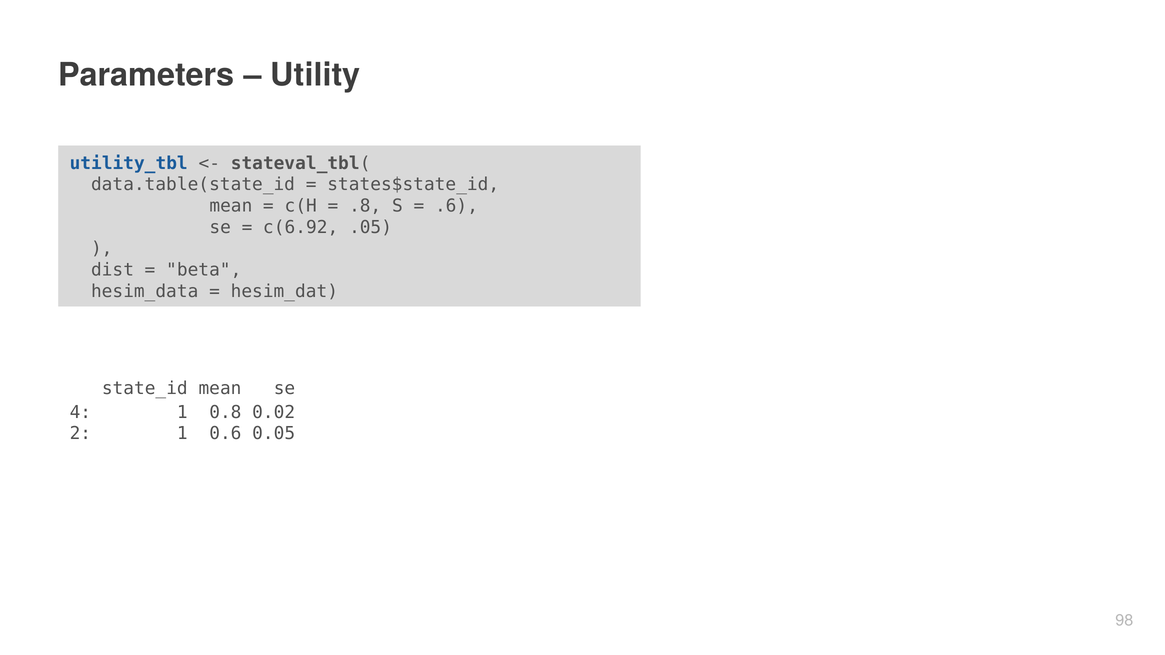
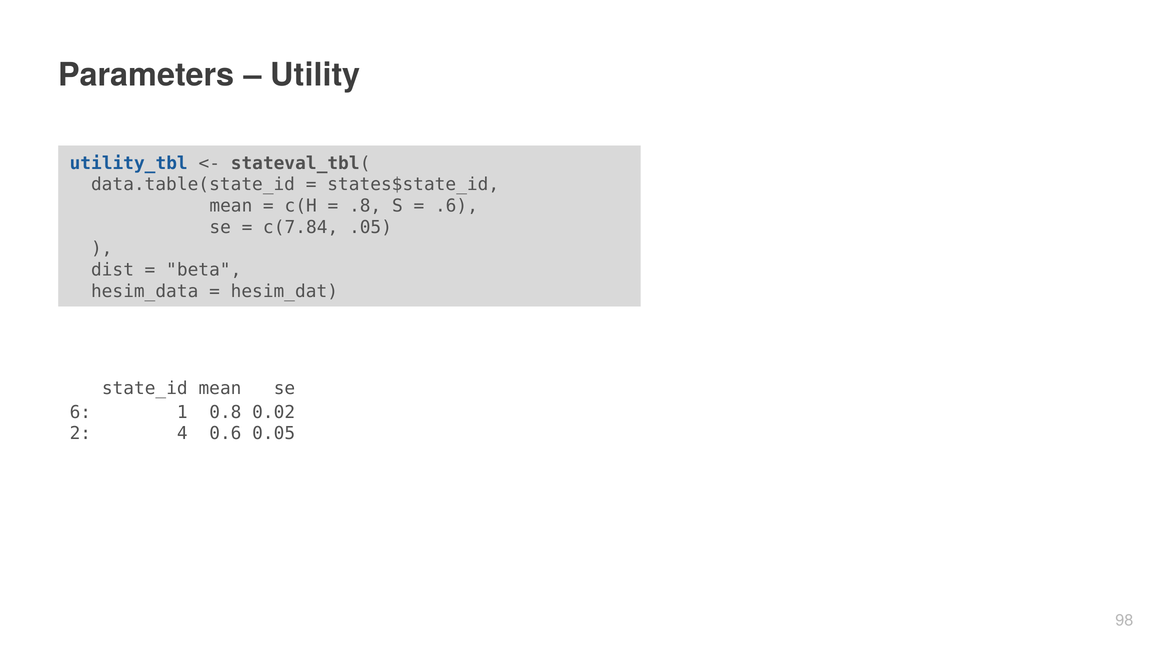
c(6.92: c(6.92 -> c(7.84
4: 4 -> 6
2 1: 1 -> 4
